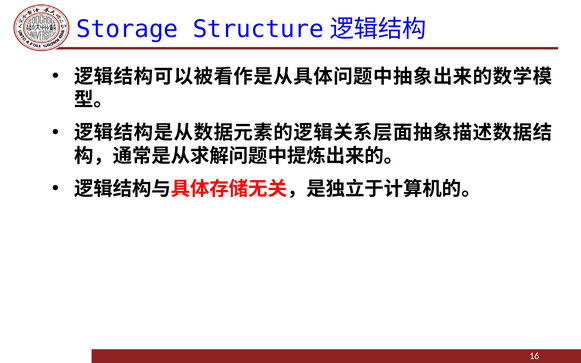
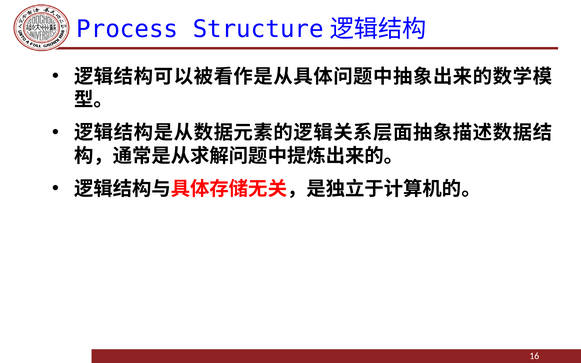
Storage: Storage -> Process
